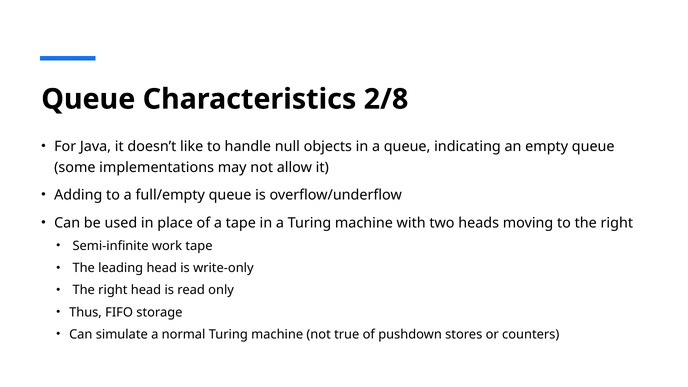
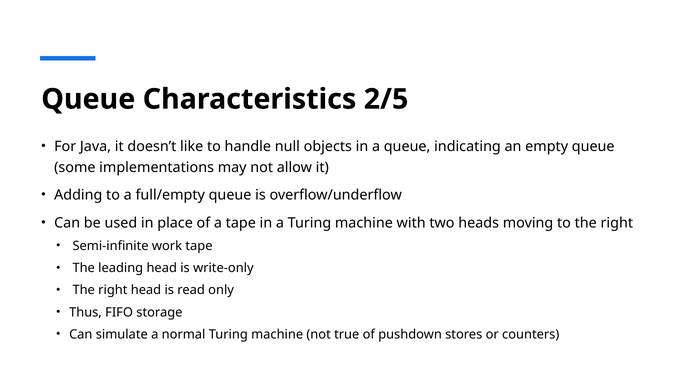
2/8: 2/8 -> 2/5
